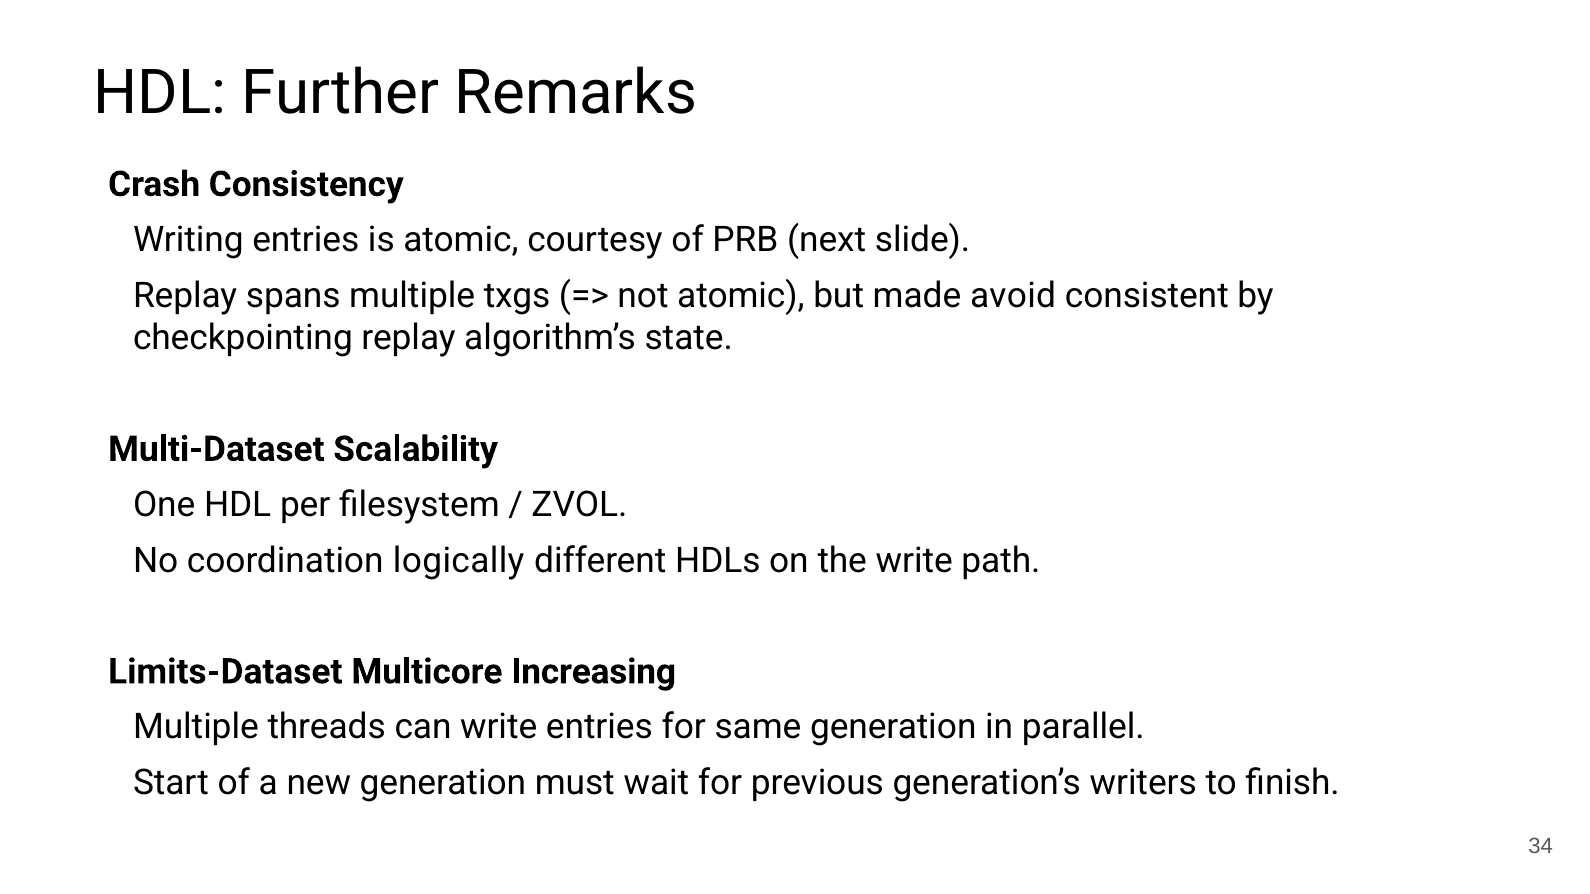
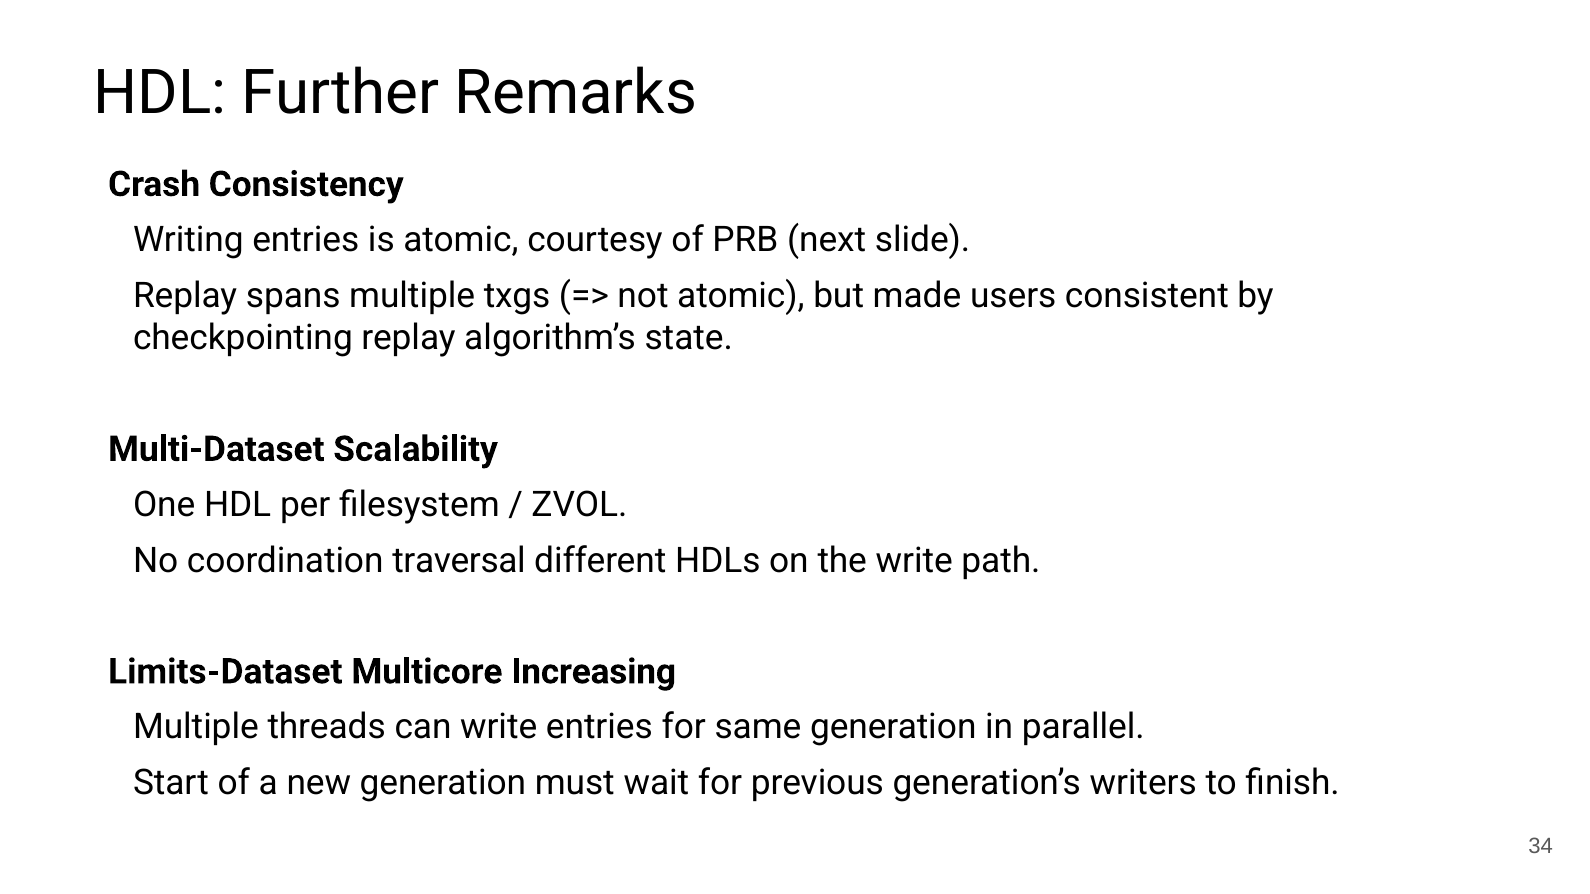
avoid: avoid -> users
logically: logically -> traversal
